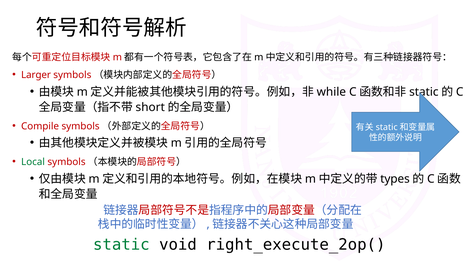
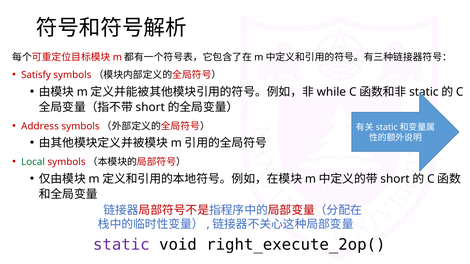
Larger: Larger -> Satisfy
Compile: Compile -> Address
types at (395, 179): types -> short
static at (121, 245) colour: green -> purple
